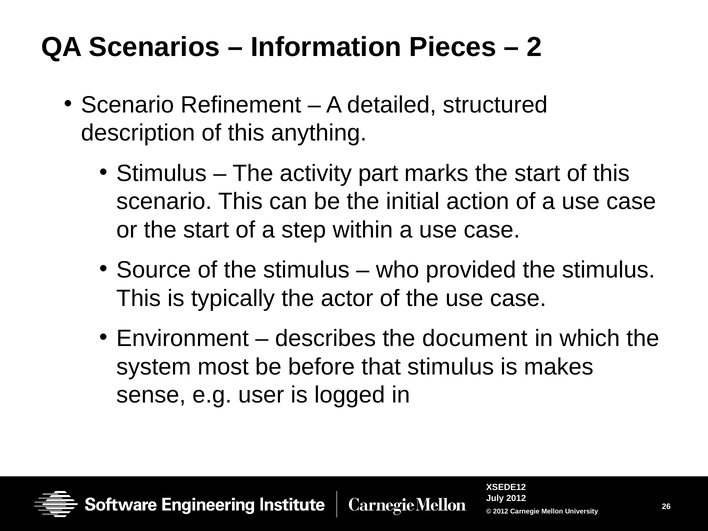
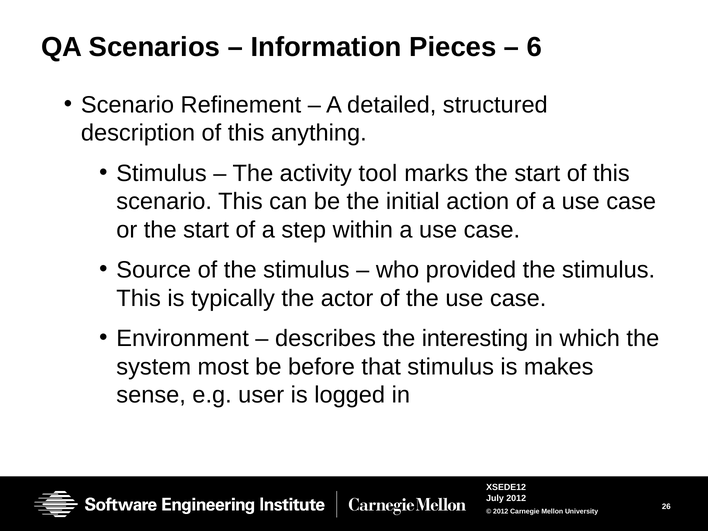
2: 2 -> 6
part: part -> tool
document: document -> interesting
